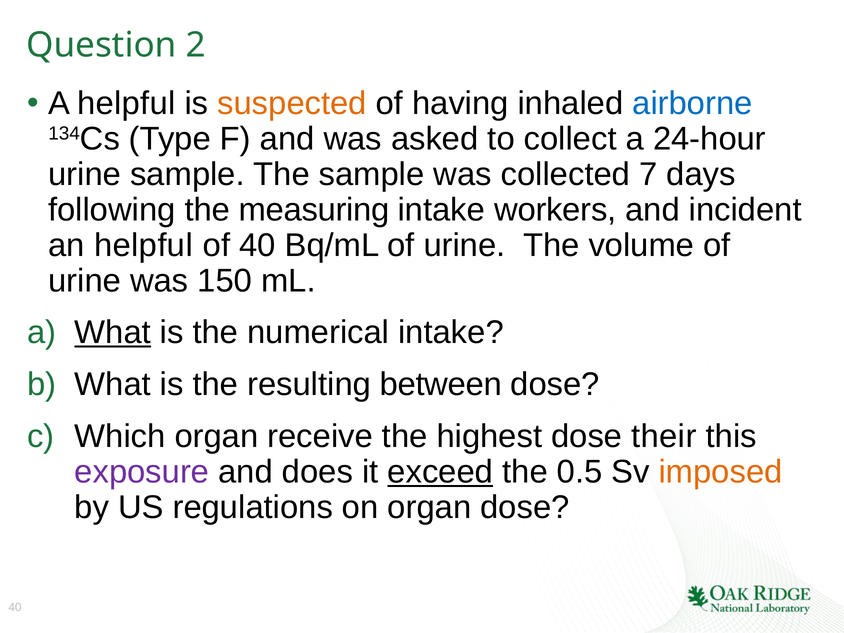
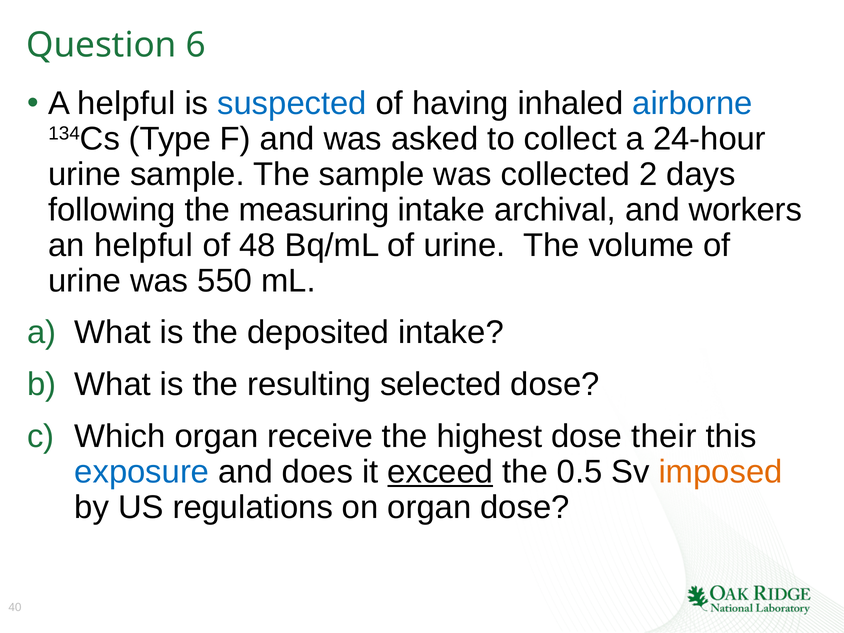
2: 2 -> 6
suspected colour: orange -> blue
7: 7 -> 2
workers: workers -> archival
incident: incident -> workers
of 40: 40 -> 48
150: 150 -> 550
What at (113, 333) underline: present -> none
numerical: numerical -> deposited
between: between -> selected
exposure colour: purple -> blue
